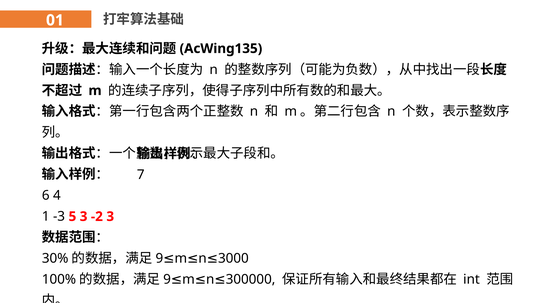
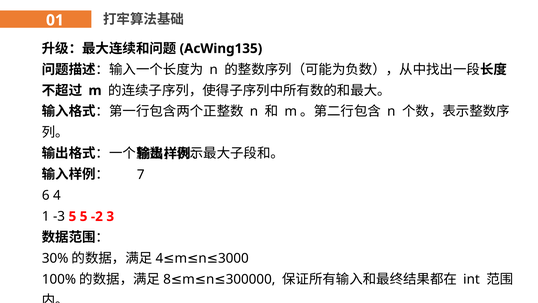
5 3: 3 -> 5
9 at (159, 258): 9 -> 4
9 at (167, 279): 9 -> 8
